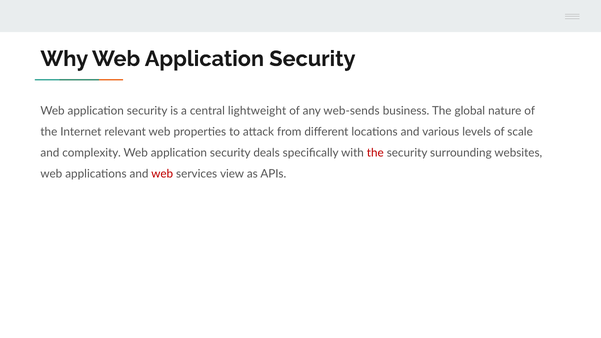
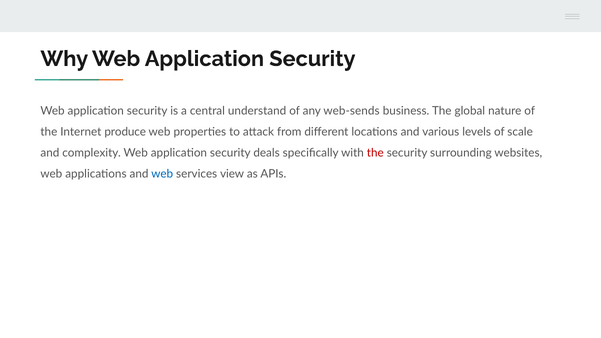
lightweight: lightweight -> understand
relevant: relevant -> produce
web at (162, 174) colour: red -> blue
